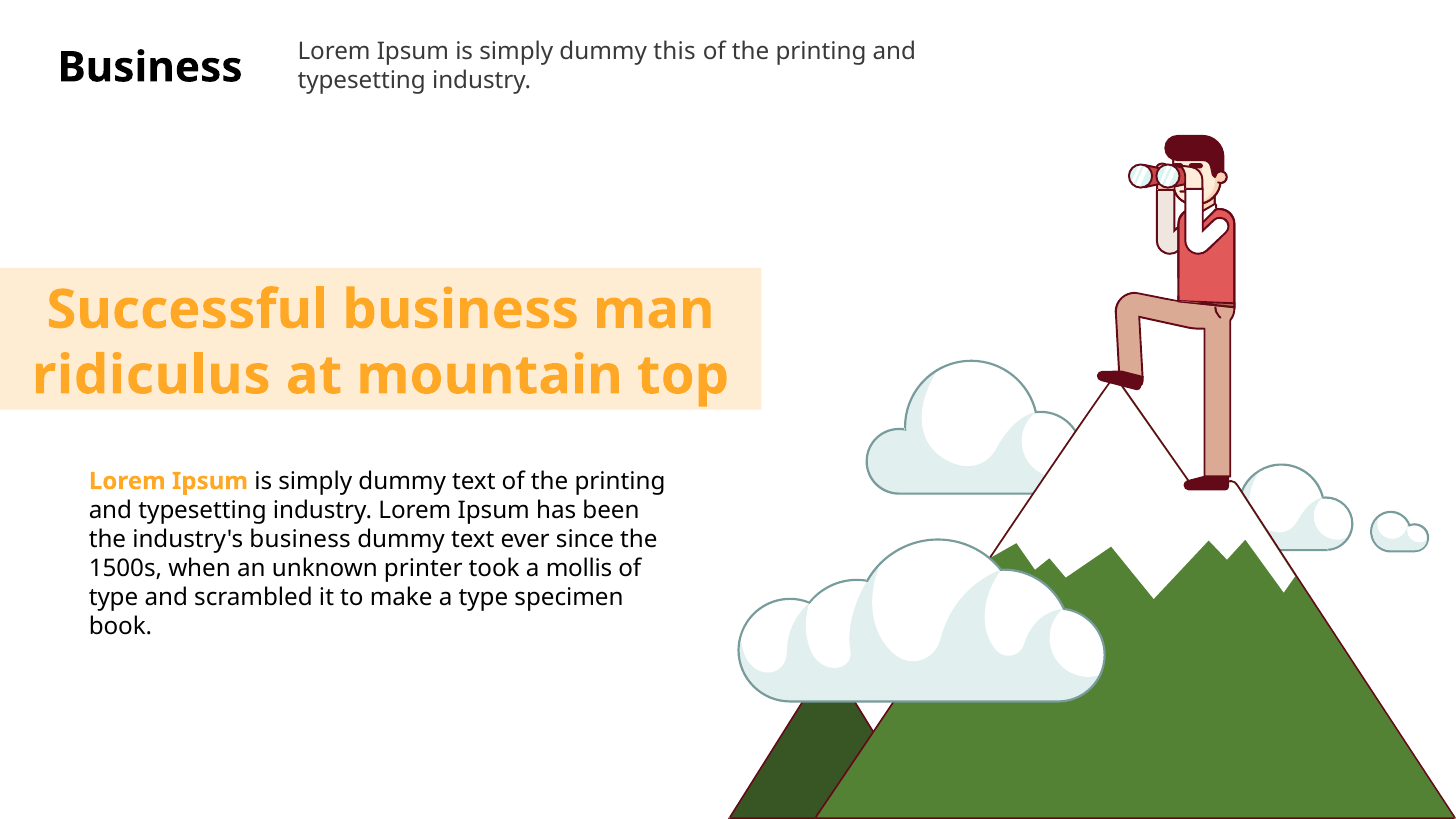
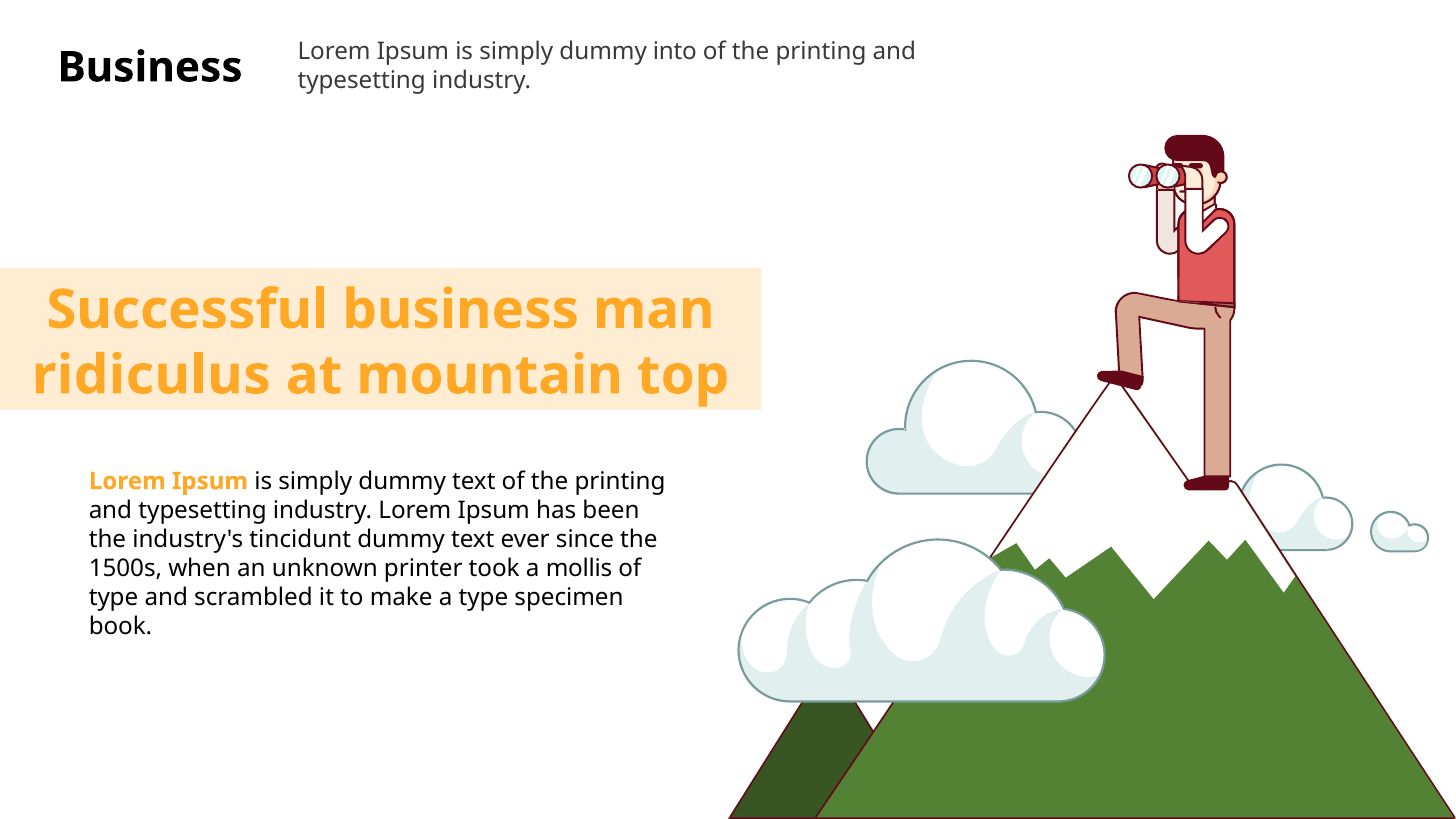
this: this -> into
industry's business: business -> tincidunt
